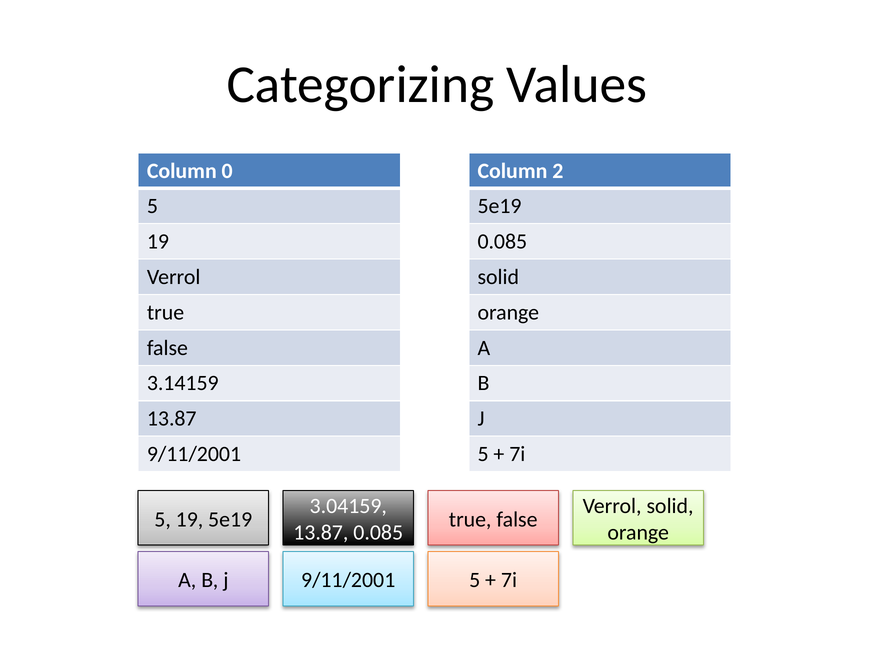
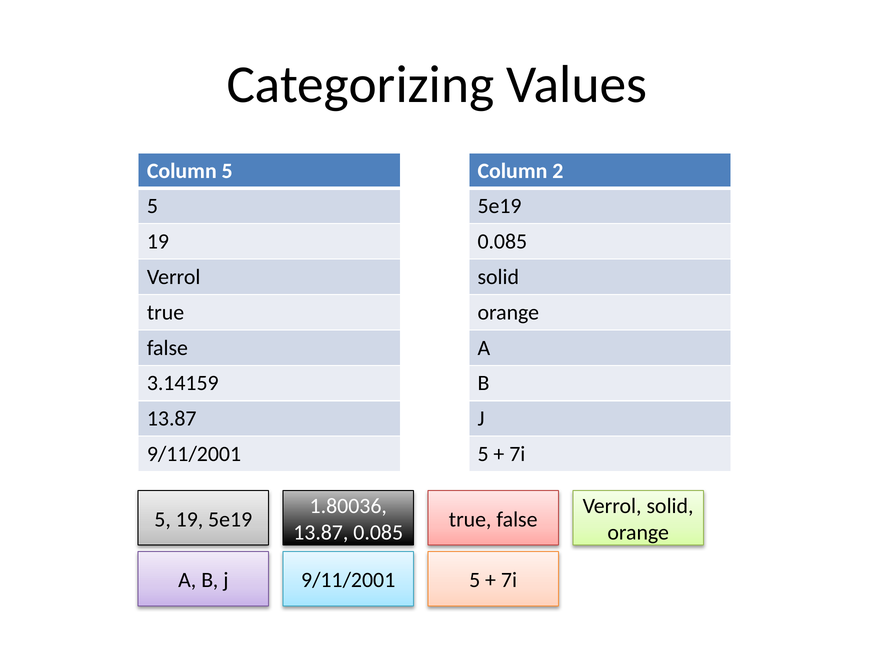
Column 0: 0 -> 5
3.04159: 3.04159 -> 1.80036
